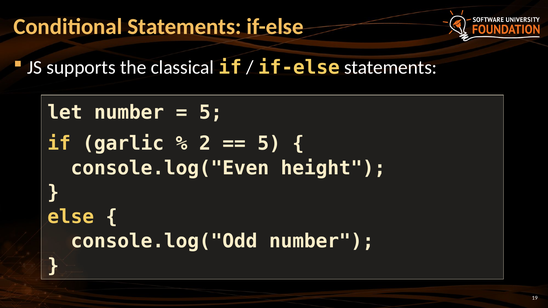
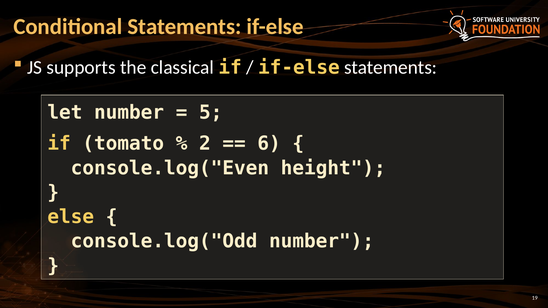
garlic: garlic -> tomato
5 at (269, 144): 5 -> 6
